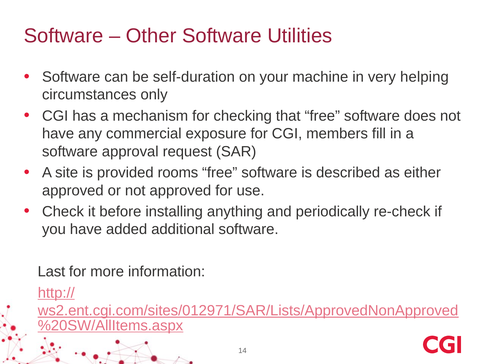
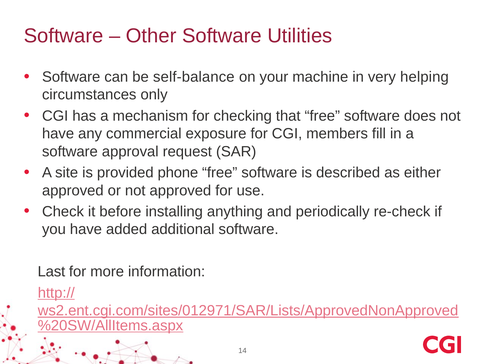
self-duration: self-duration -> self-balance
rooms: rooms -> phone
